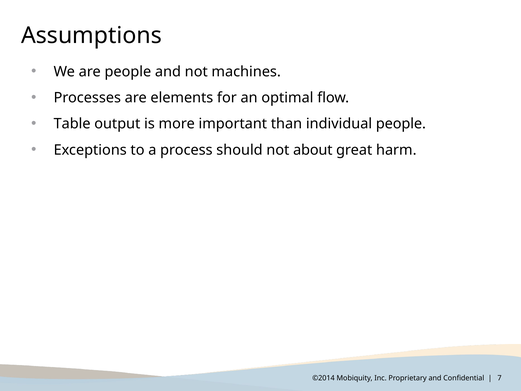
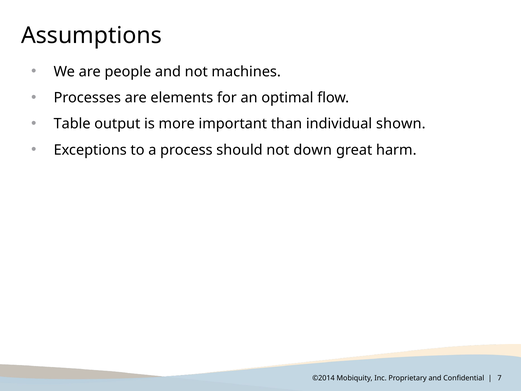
individual people: people -> shown
about: about -> down
